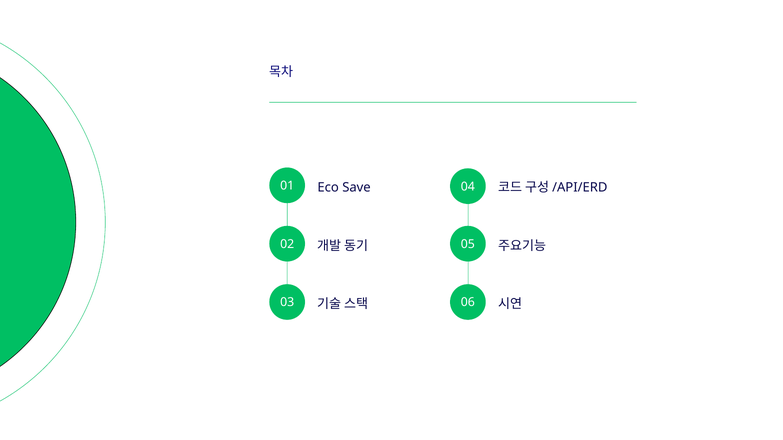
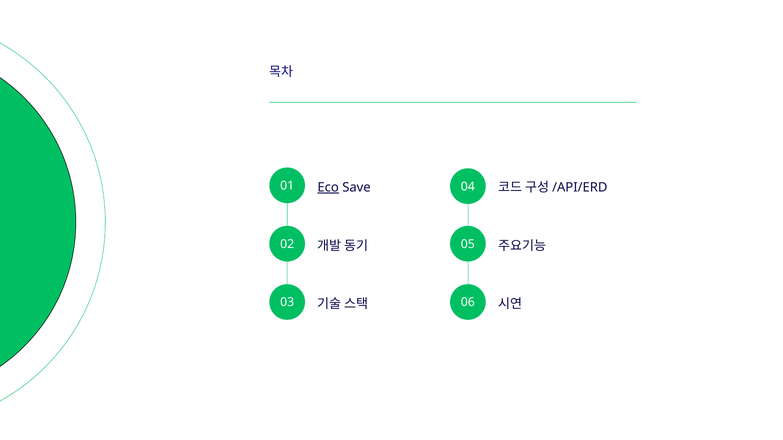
Eco underline: none -> present
